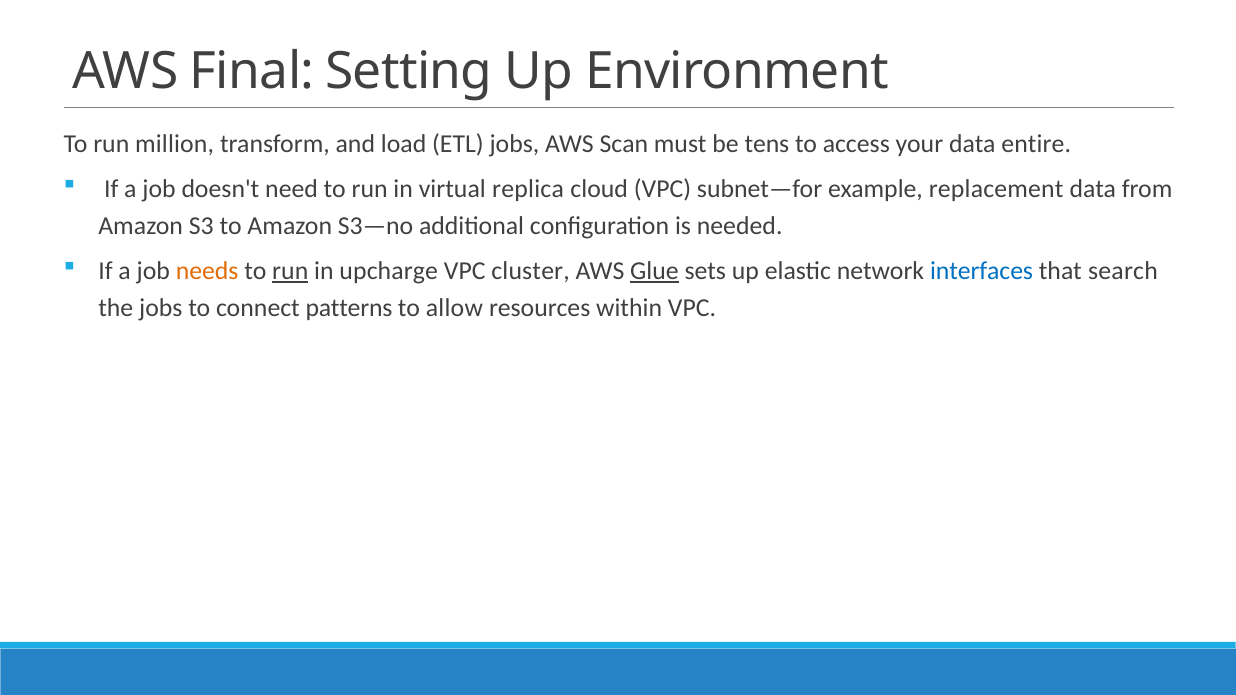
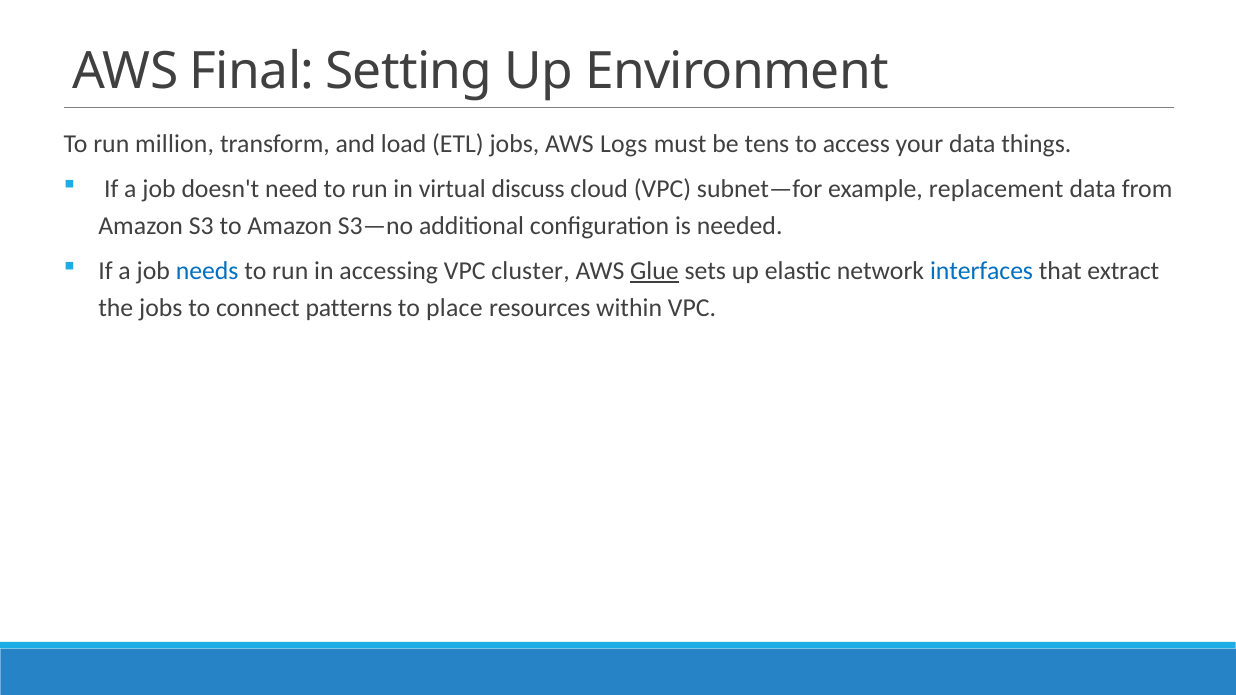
Scan: Scan -> Logs
entire: entire -> things
replica: replica -> discuss
needs colour: orange -> blue
run at (290, 271) underline: present -> none
upcharge: upcharge -> accessing
search: search -> extract
allow: allow -> place
